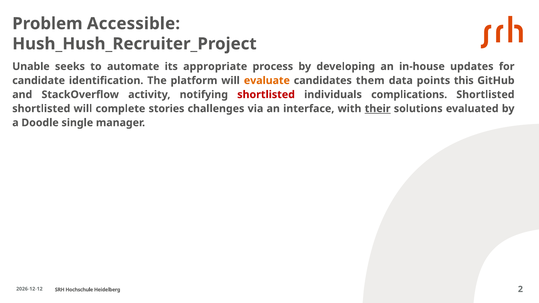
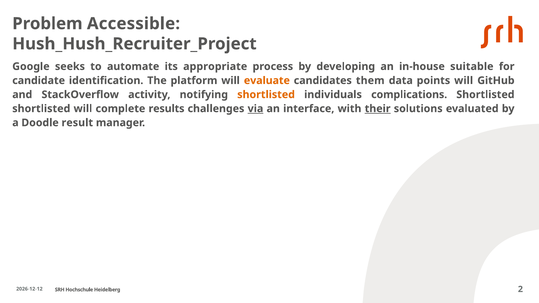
Unable: Unable -> Google
updates: updates -> suitable
points this: this -> will
shortlisted at (266, 95) colour: red -> orange
stories: stories -> results
via underline: none -> present
single: single -> result
